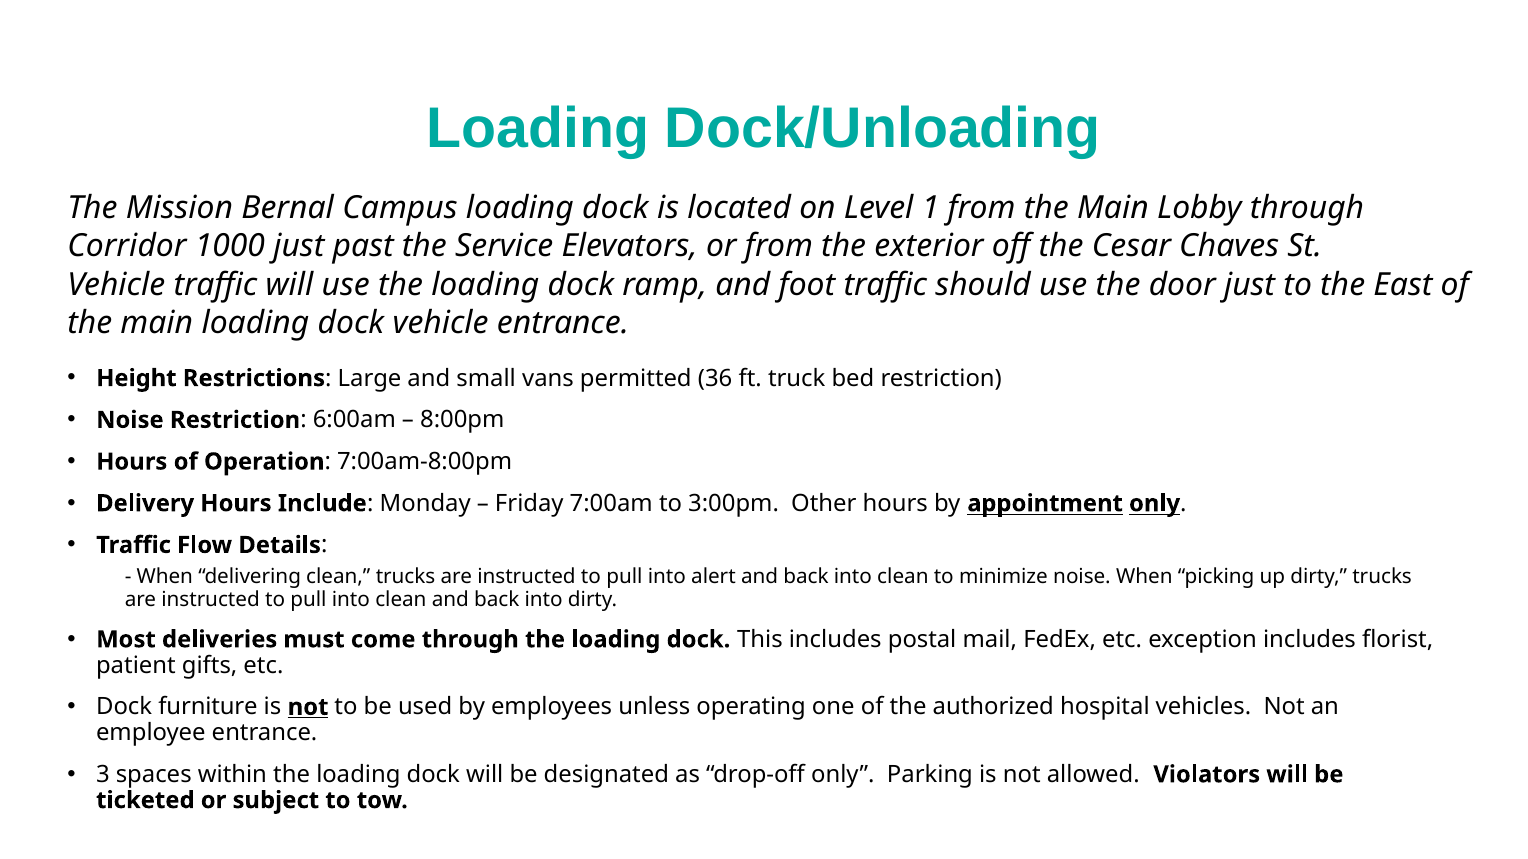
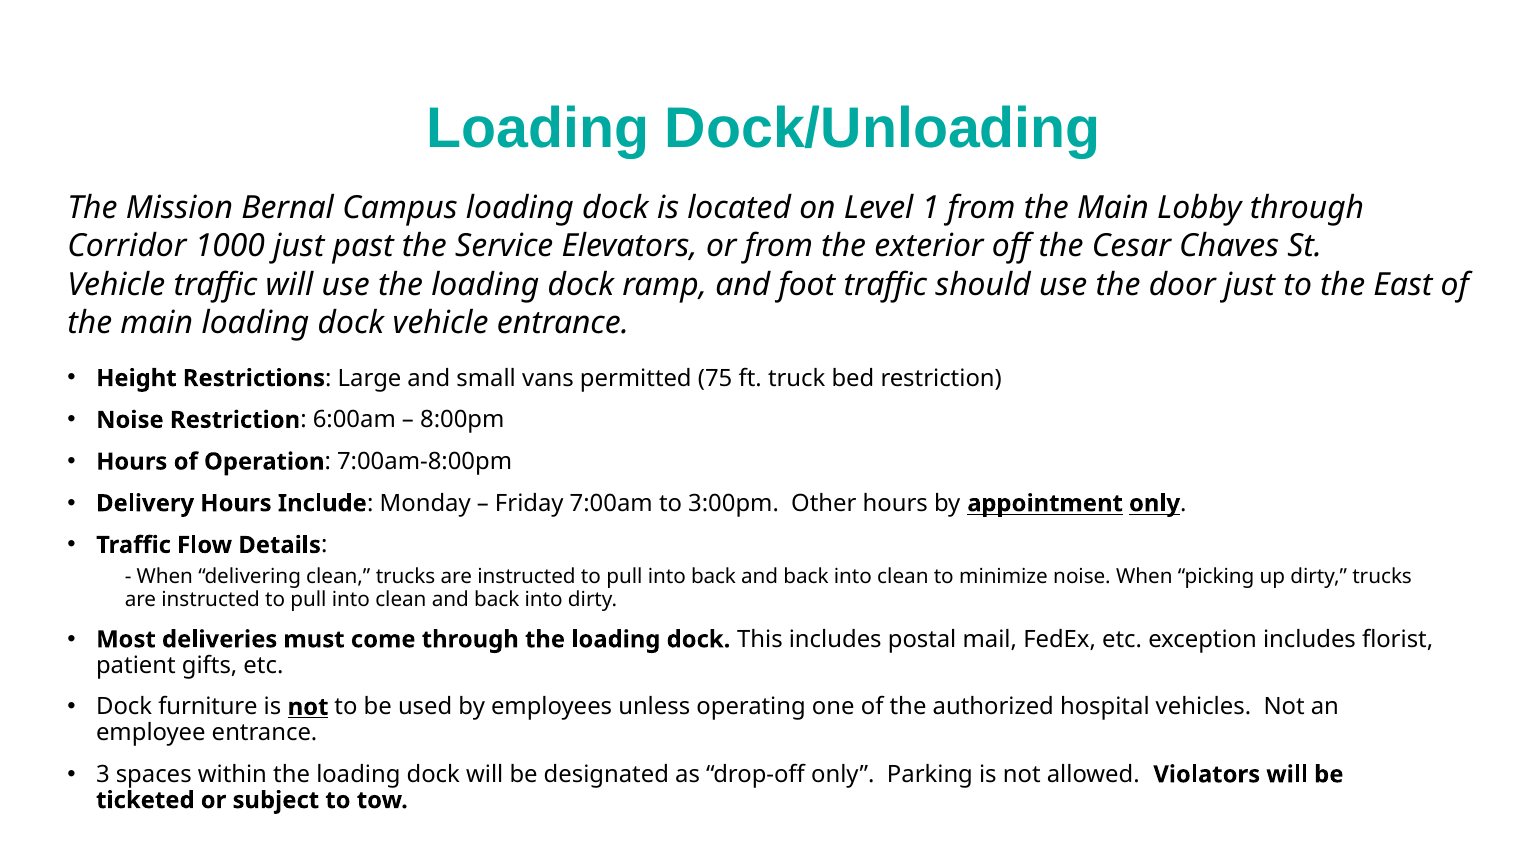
36: 36 -> 75
into alert: alert -> back
